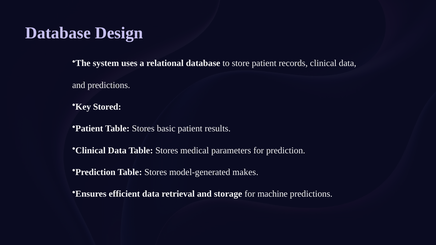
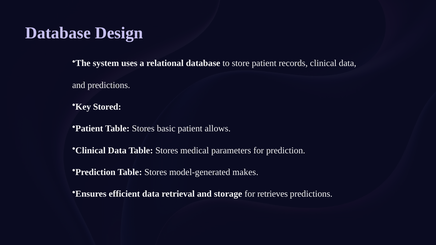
results: results -> allows
machine: machine -> retrieves
